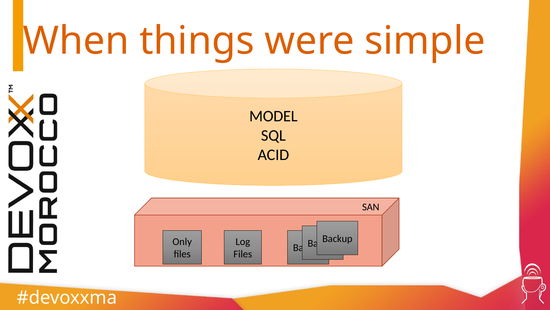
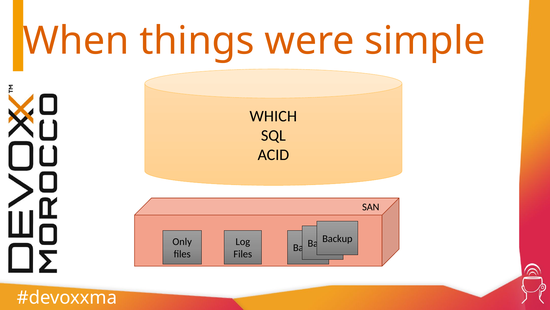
MODEL: MODEL -> WHICH
